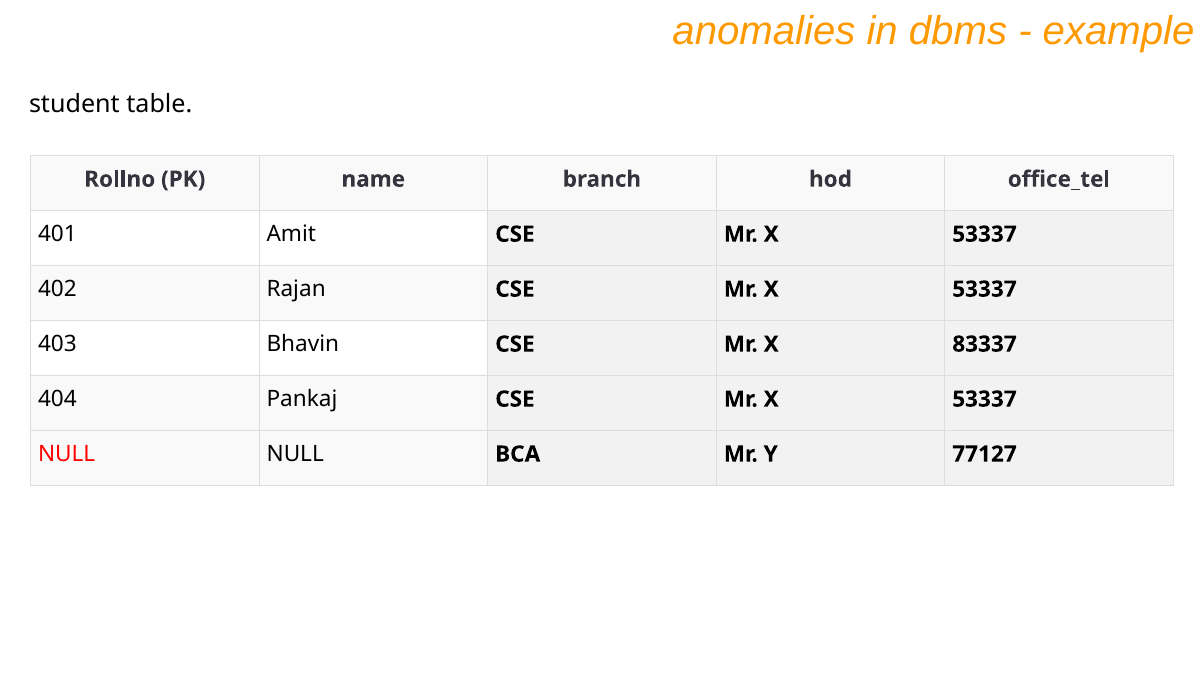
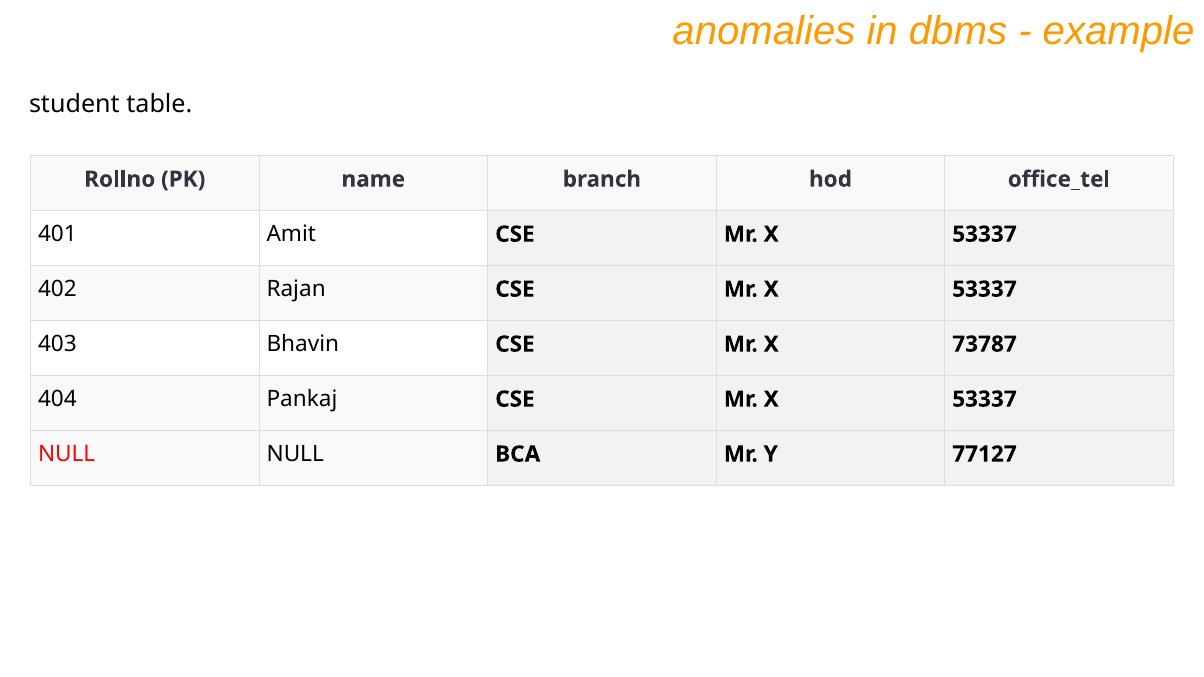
83337: 83337 -> 73787
